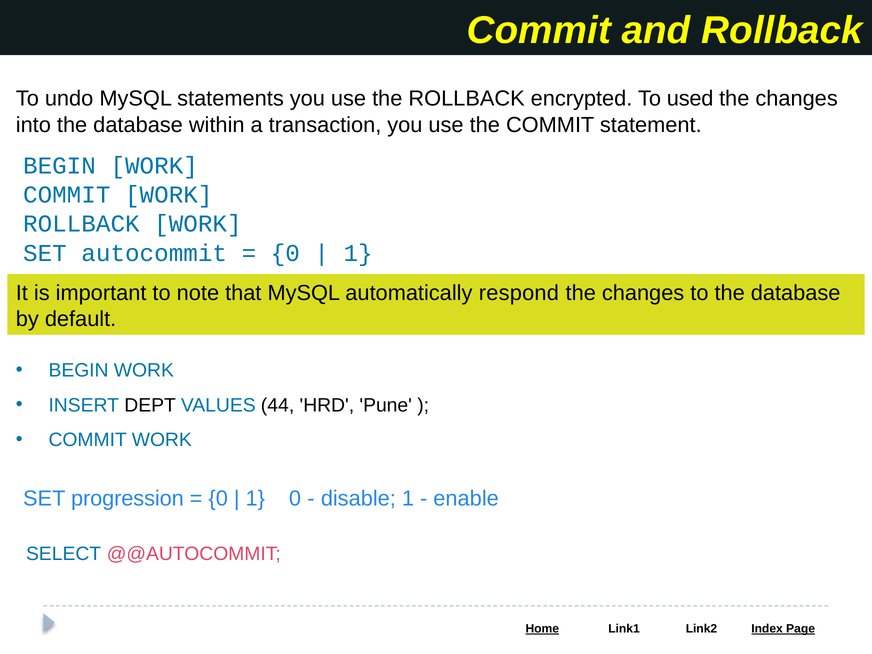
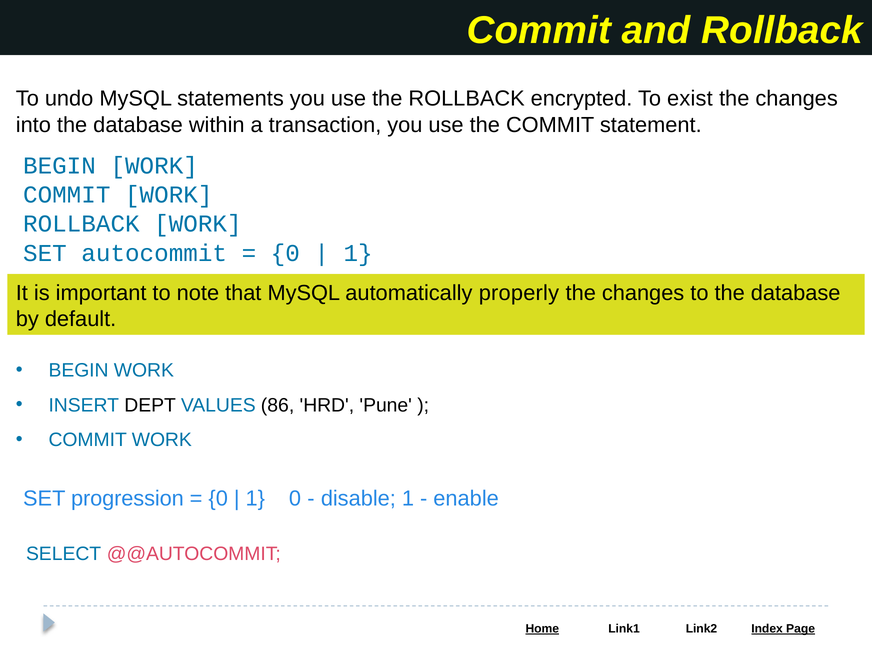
used: used -> exist
respond: respond -> properly
44: 44 -> 86
